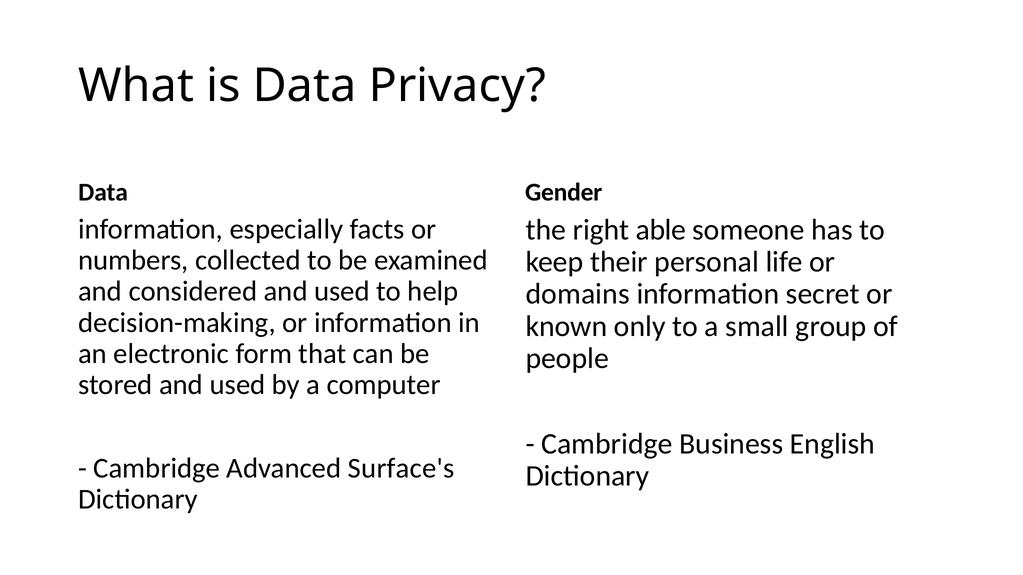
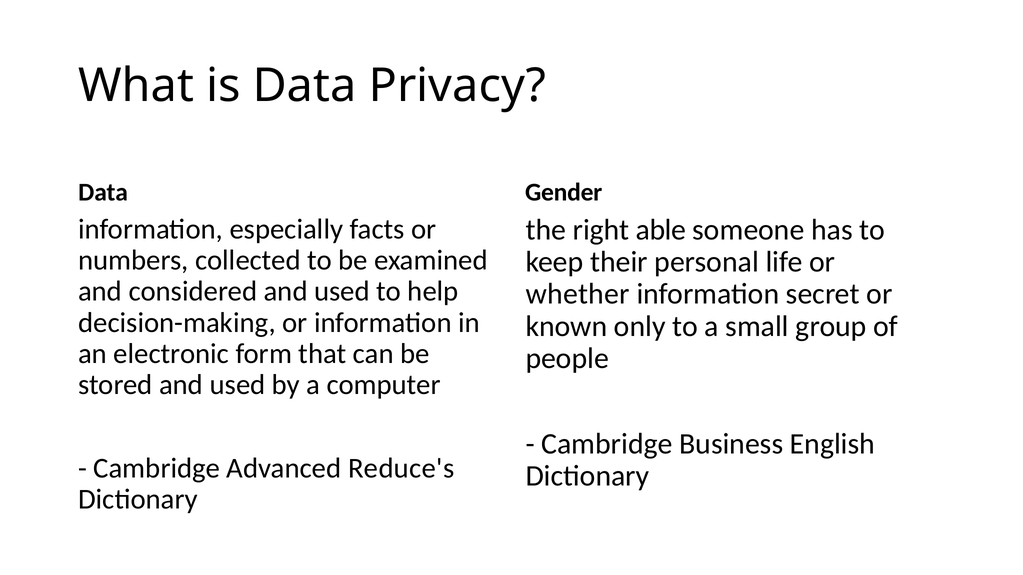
domains: domains -> whether
Surface's: Surface's -> Reduce's
